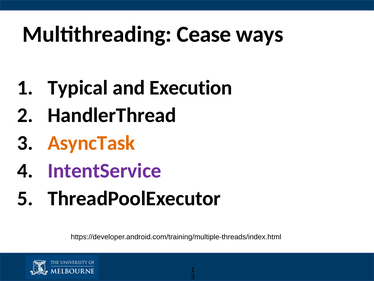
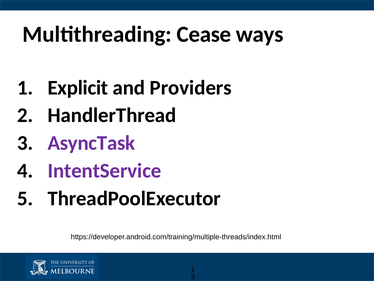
Typical: Typical -> Explicit
Execution: Execution -> Providers
AsyncTask colour: orange -> purple
